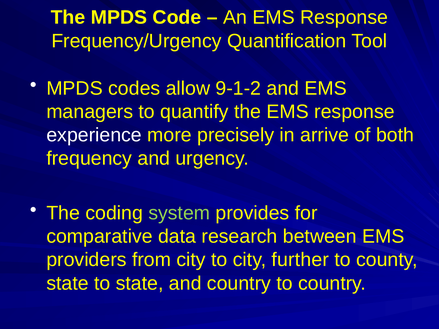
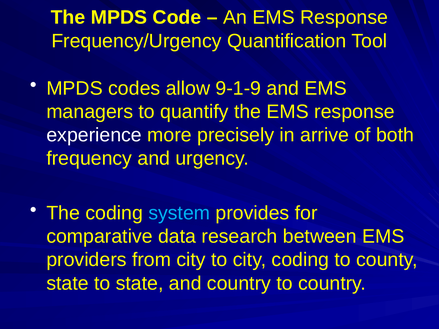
9-1-2: 9-1-2 -> 9-1-9
system colour: light green -> light blue
city further: further -> coding
